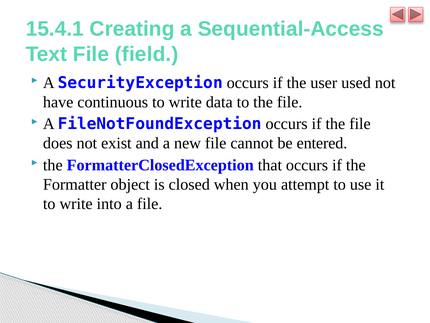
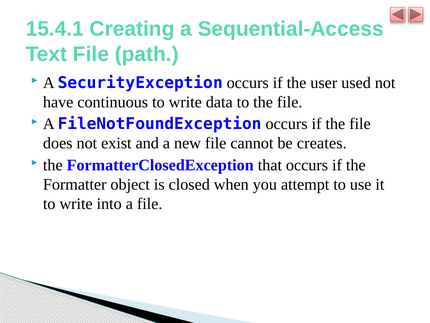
field: field -> path
entered: entered -> creates
